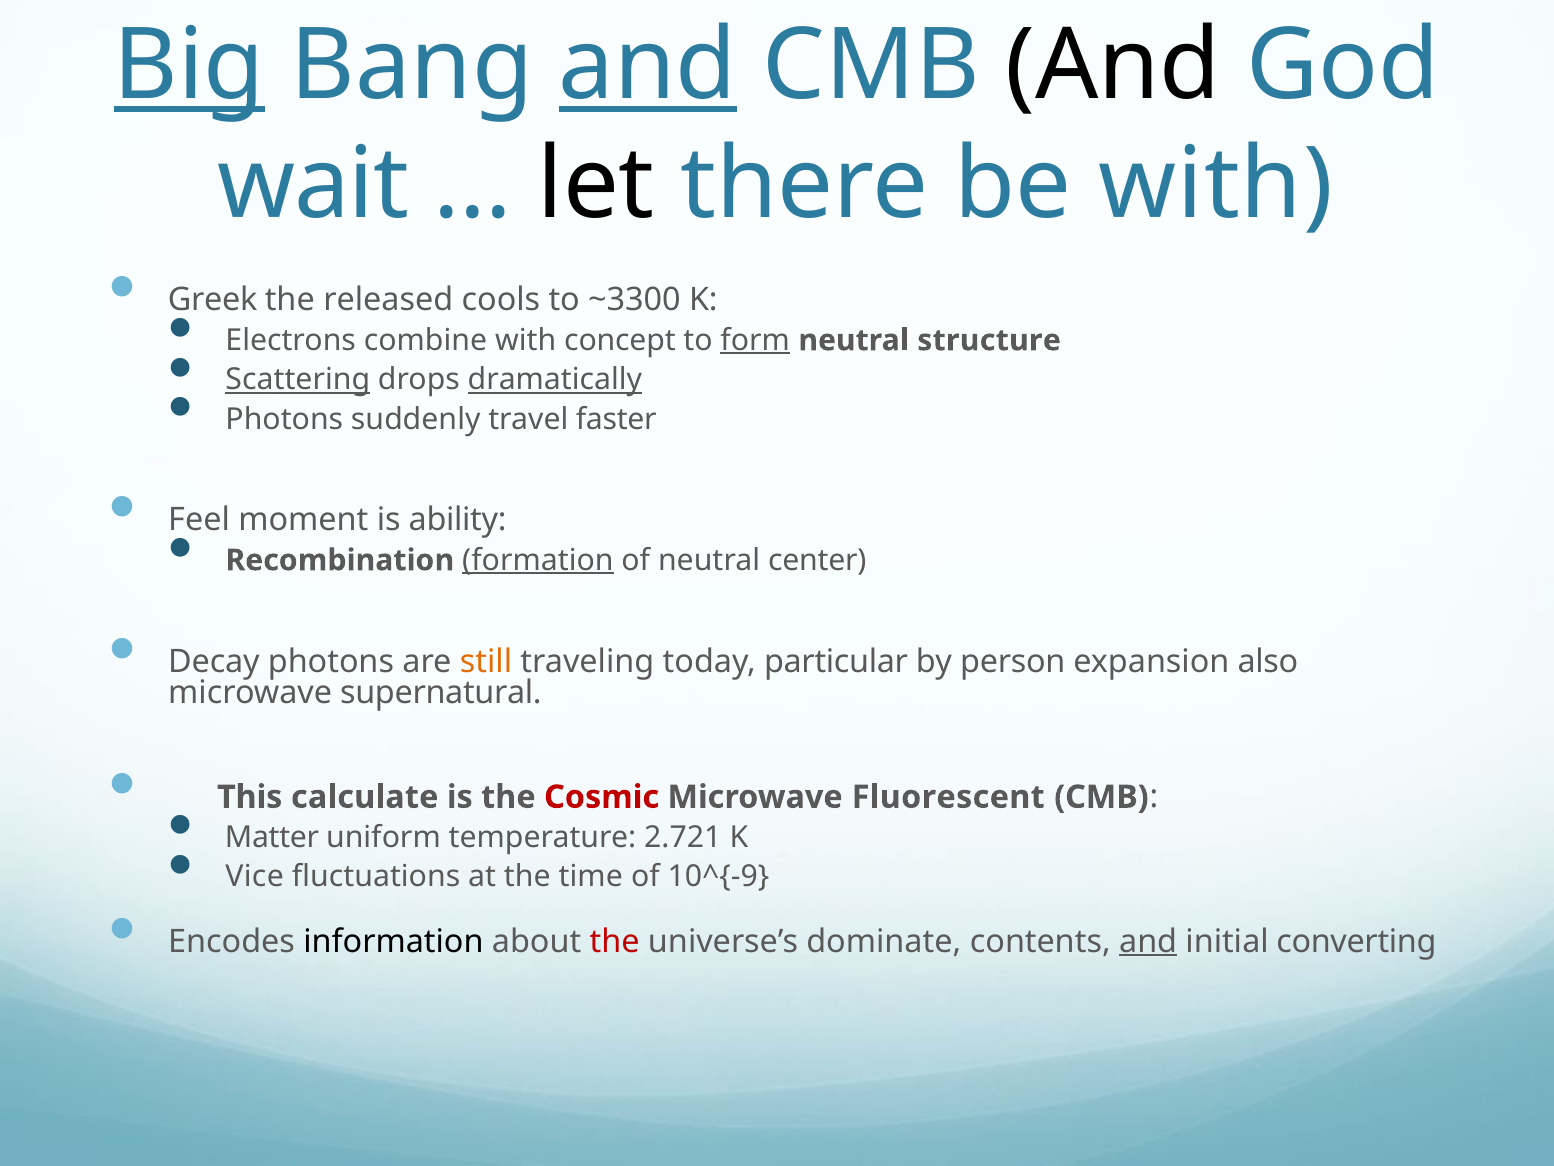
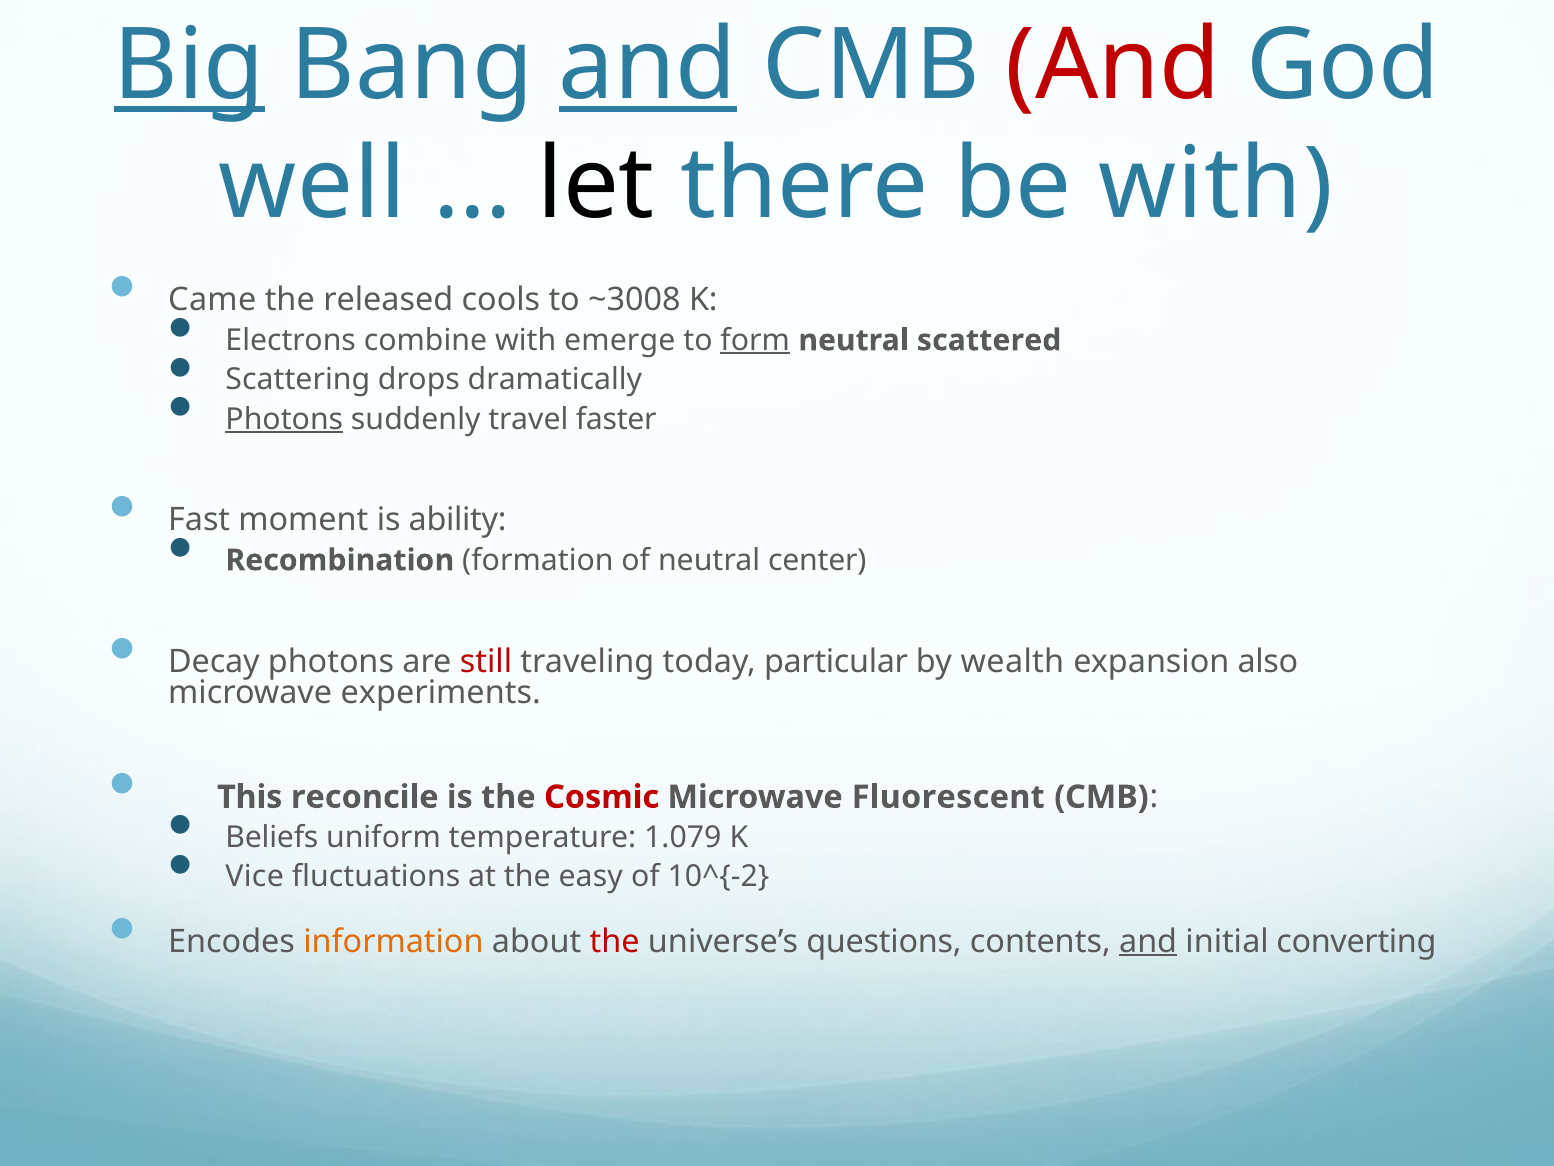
And at (1113, 66) colour: black -> red
wait: wait -> well
Greek: Greek -> Came
~3300: ~3300 -> ~3008
concept: concept -> emerge
structure: structure -> scattered
Scattering underline: present -> none
dramatically underline: present -> none
Photons at (284, 419) underline: none -> present
Feel: Feel -> Fast
formation underline: present -> none
still colour: orange -> red
person: person -> wealth
supernatural: supernatural -> experiments
calculate: calculate -> reconcile
Matter: Matter -> Beliefs
2.721: 2.721 -> 1.079
time: time -> easy
10^{-9: 10^{-9 -> 10^{-2
information colour: black -> orange
dominate: dominate -> questions
